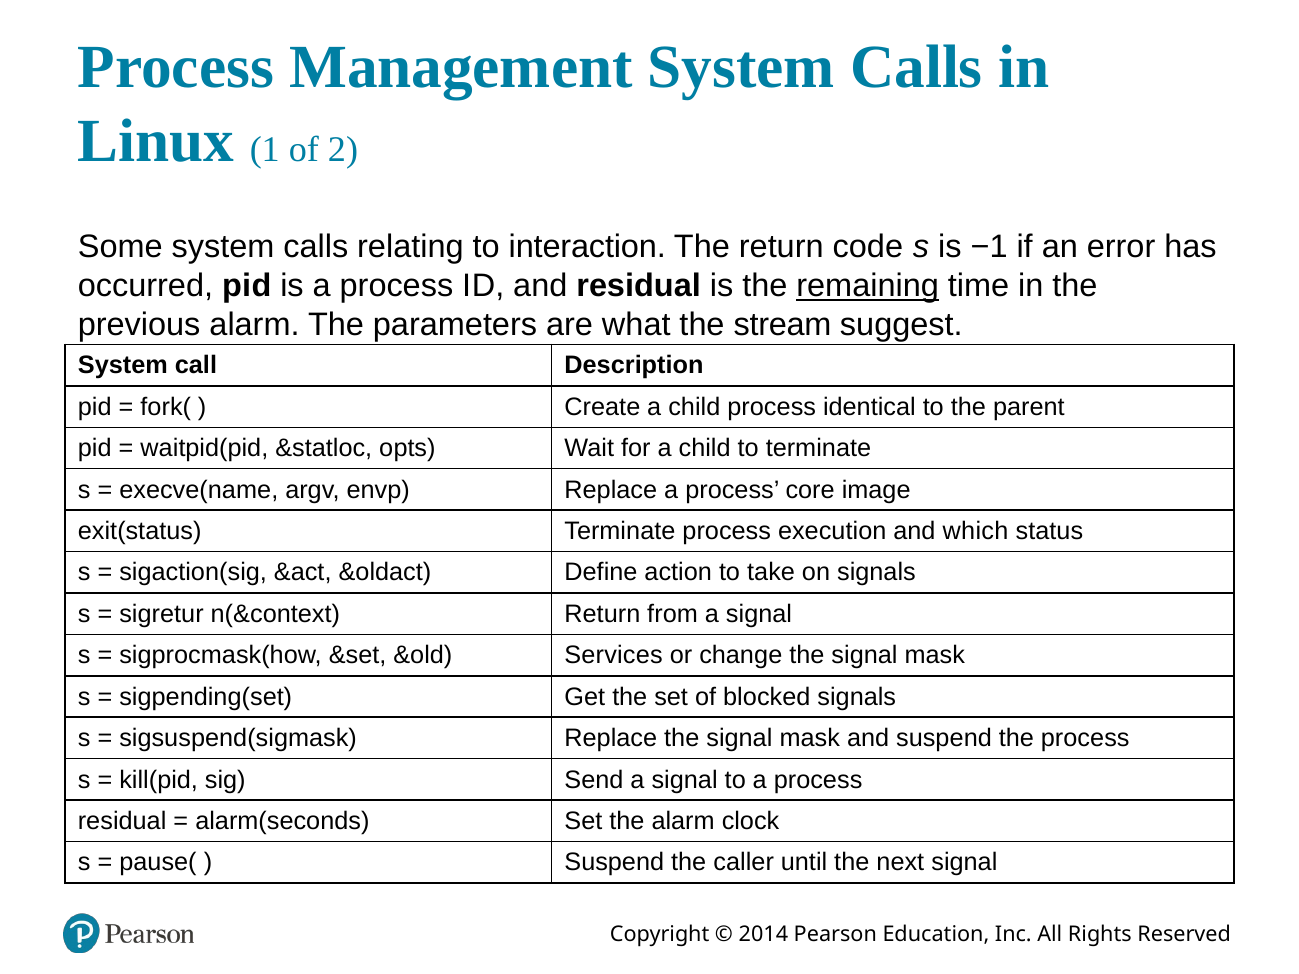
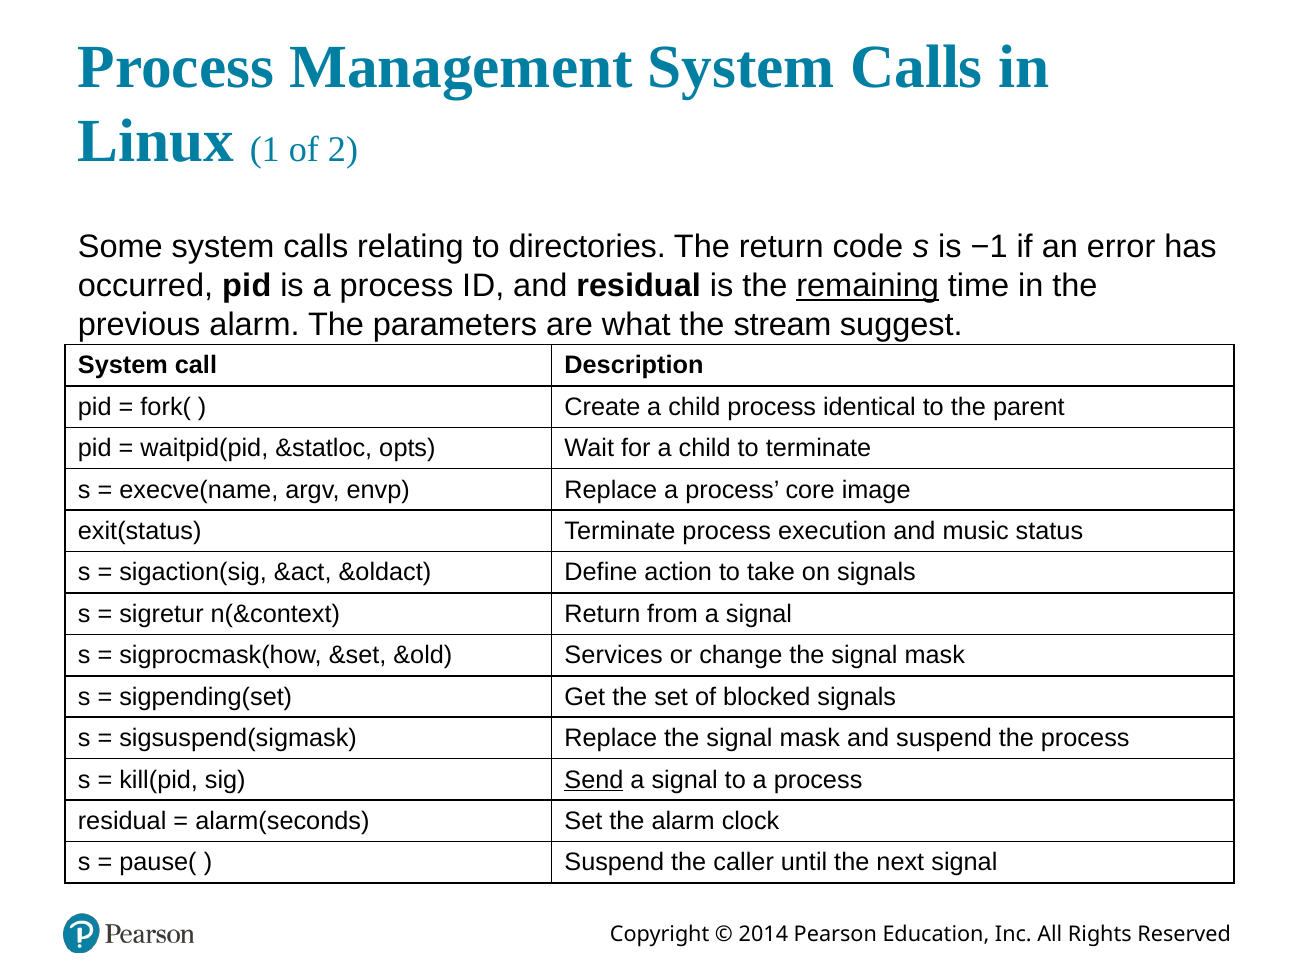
interaction: interaction -> directories
which: which -> music
Send underline: none -> present
